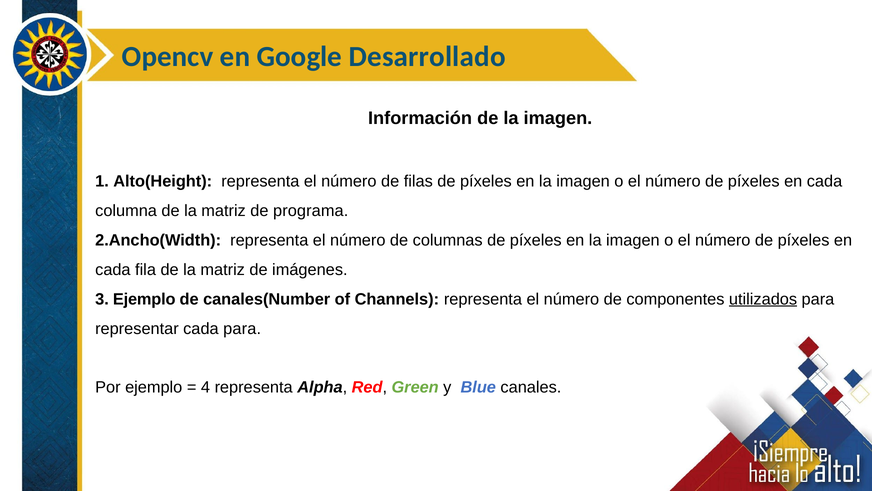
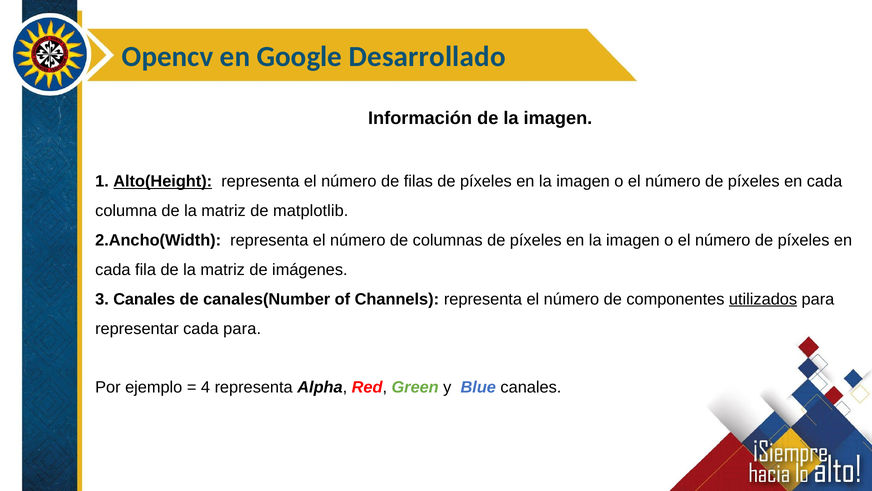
Alto(Height underline: none -> present
programa: programa -> matplotlib
Ejemplo at (144, 299): Ejemplo -> Canales
